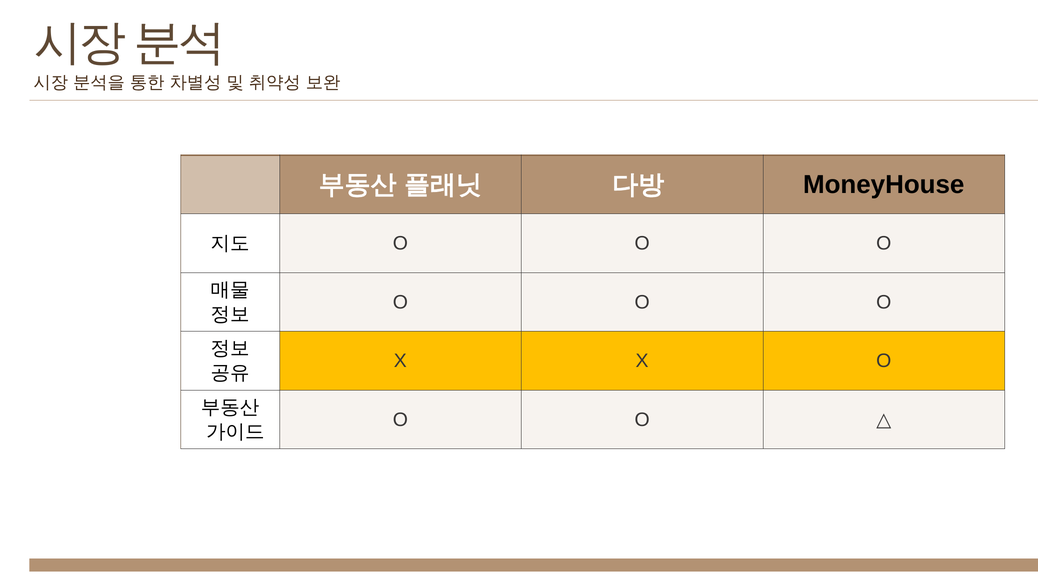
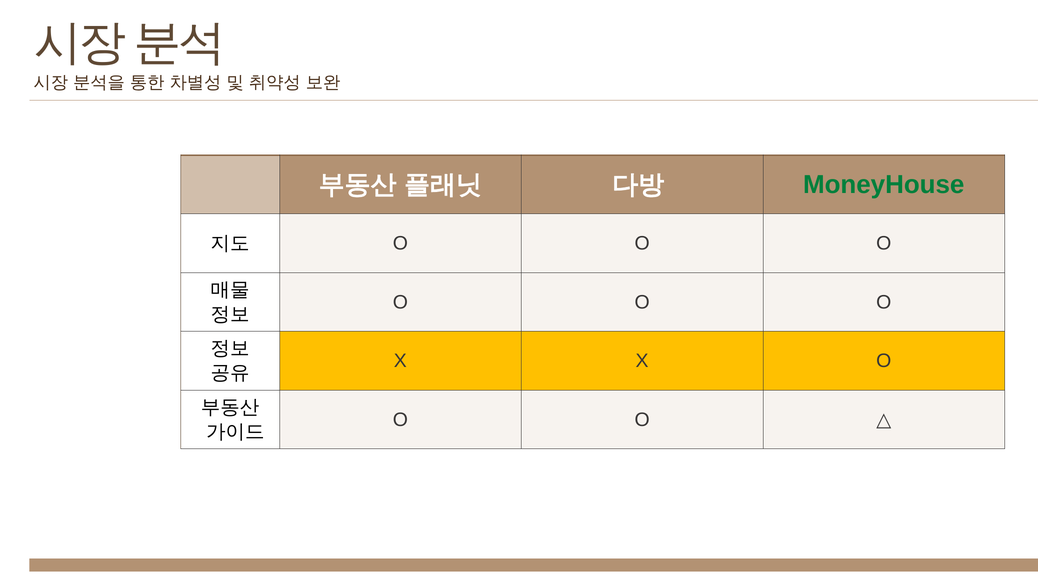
MoneyHouse colour: black -> green
